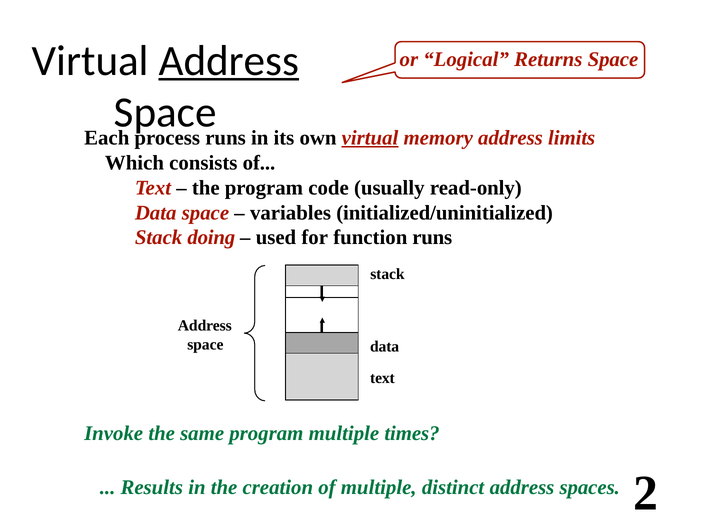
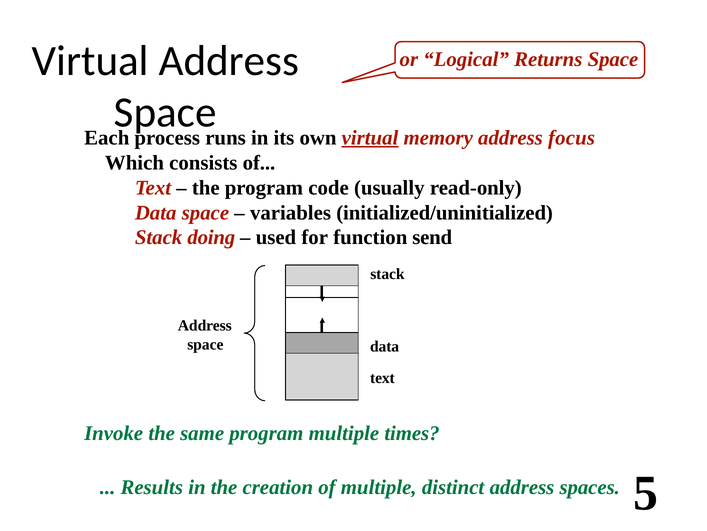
Address at (229, 61) underline: present -> none
limits: limits -> focus
function runs: runs -> send
2: 2 -> 5
